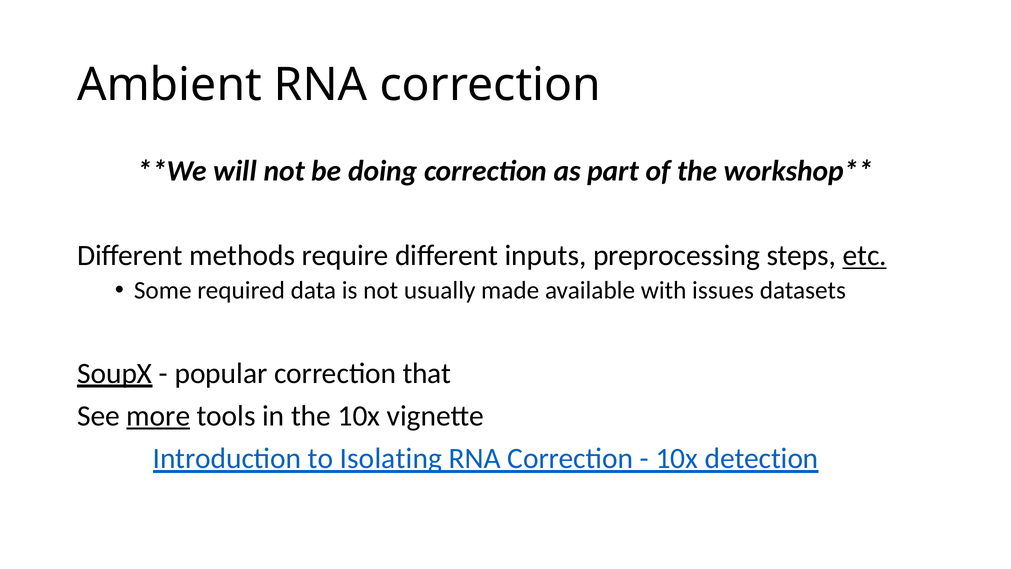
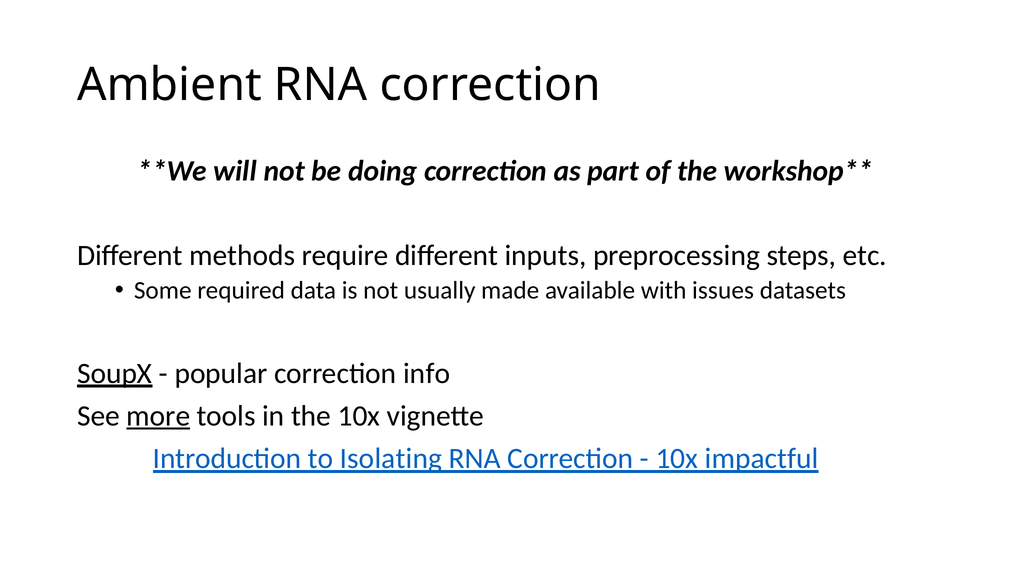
etc underline: present -> none
that: that -> info
detection: detection -> impactful
